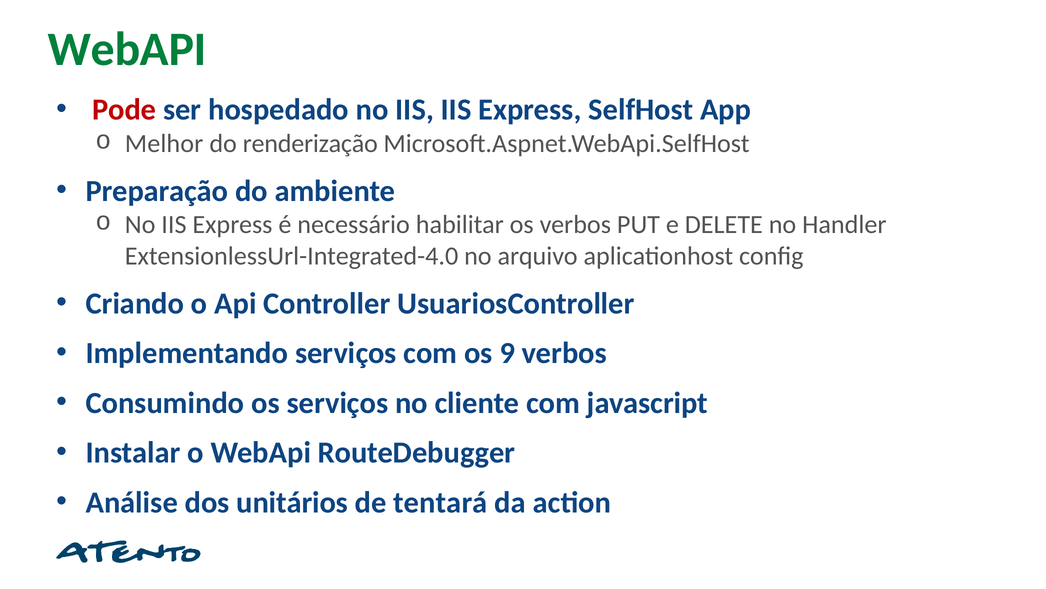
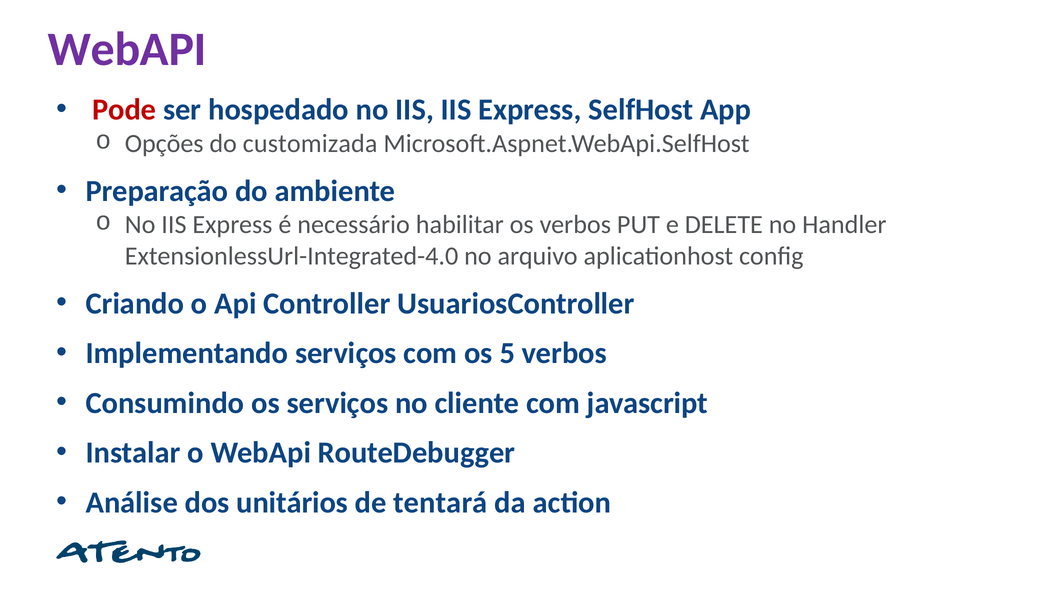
WebAPI at (127, 49) colour: green -> purple
Melhor: Melhor -> Opções
renderização: renderização -> customizada
9: 9 -> 5
